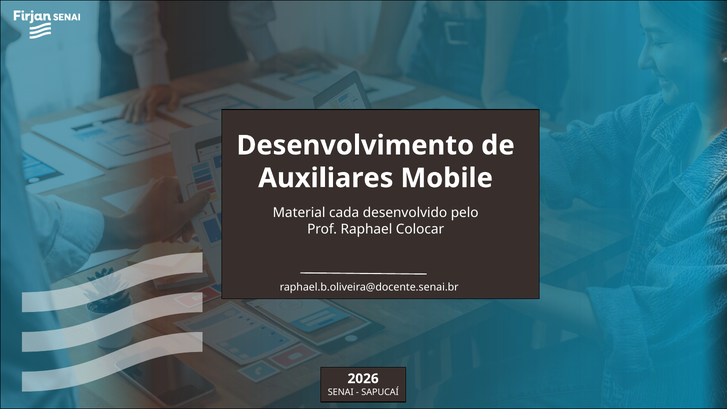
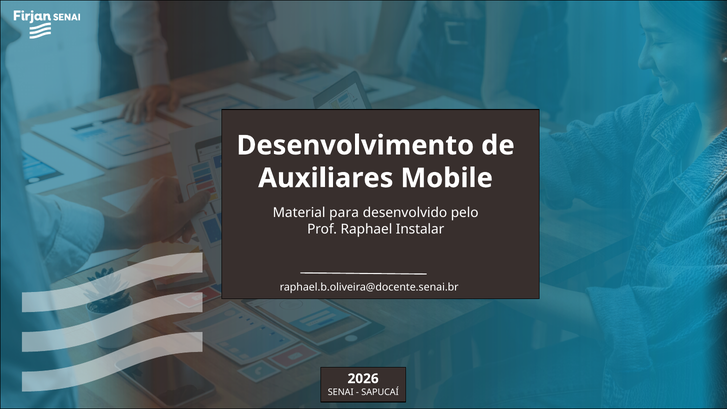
cada: cada -> para
Colocar: Colocar -> Instalar
